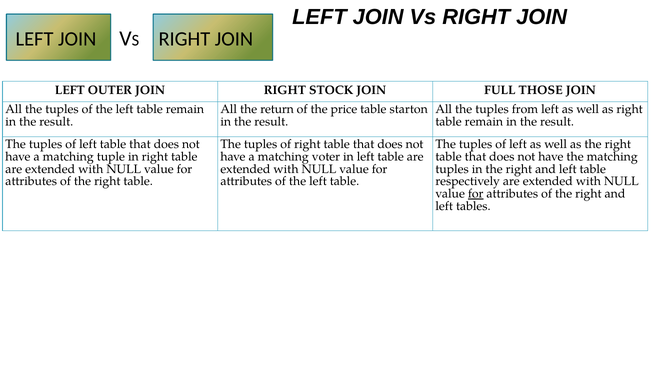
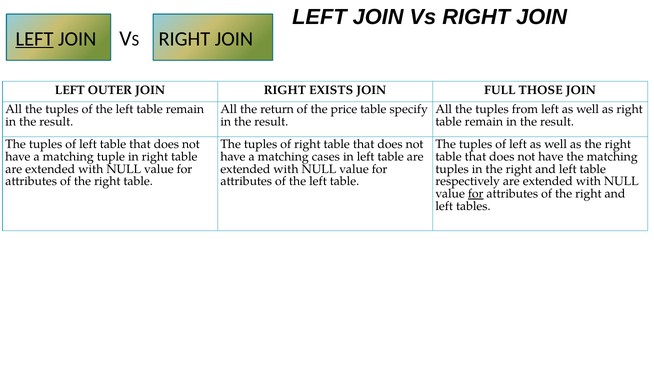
LEFT at (35, 39) underline: none -> present
STOCK: STOCK -> EXISTS
starton: starton -> specify
voter: voter -> cases
